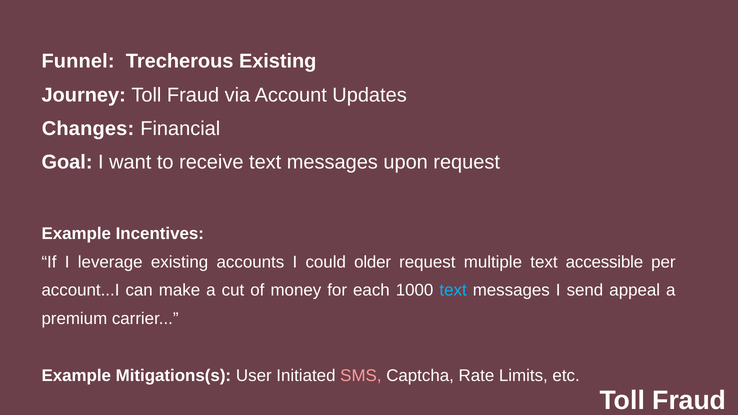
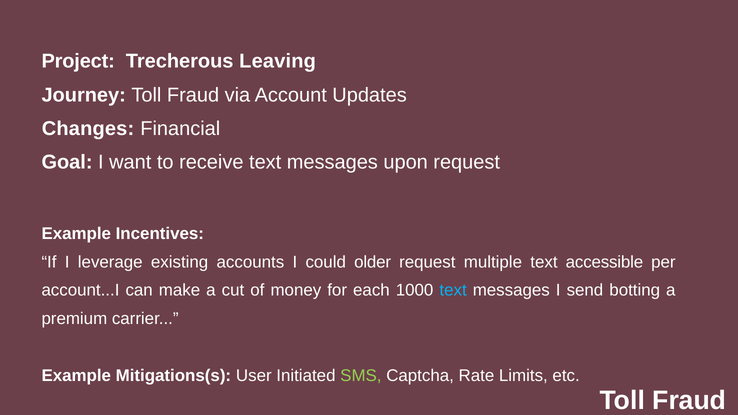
Funnel: Funnel -> Project
Trecherous Existing: Existing -> Leaving
appeal: appeal -> botting
SMS colour: pink -> light green
